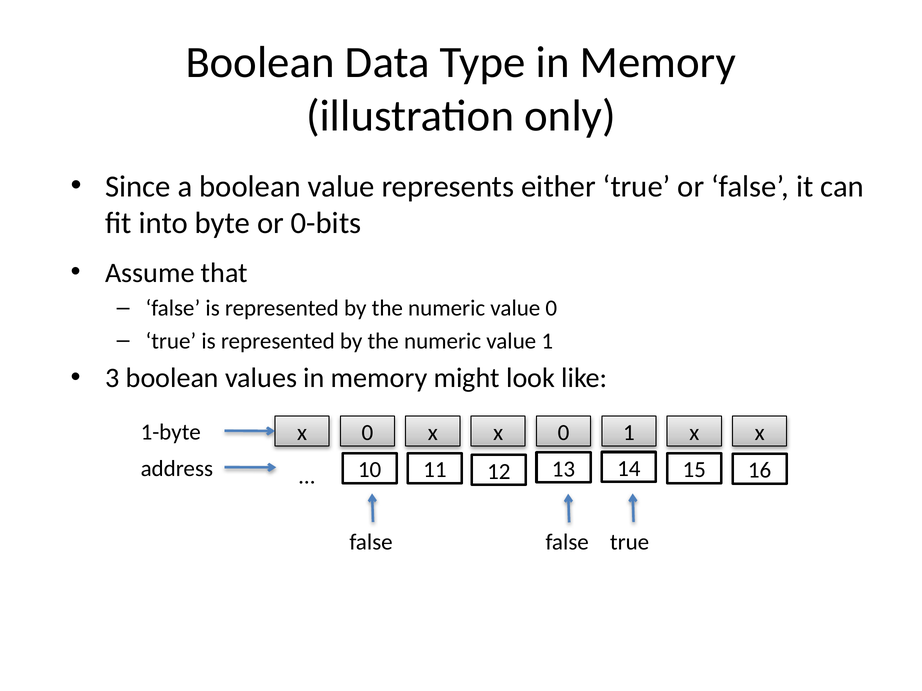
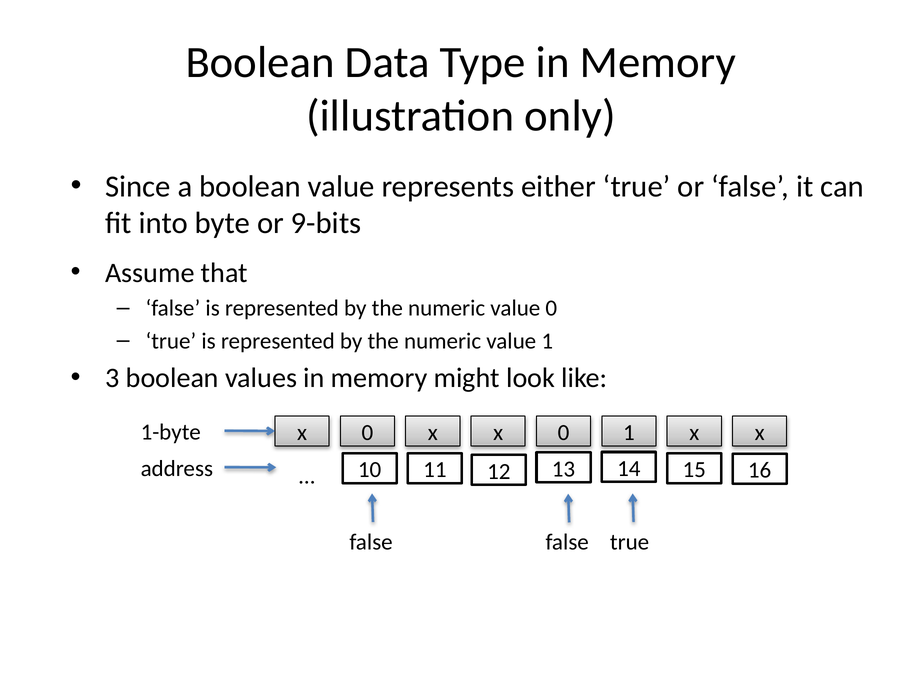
0-bits: 0-bits -> 9-bits
